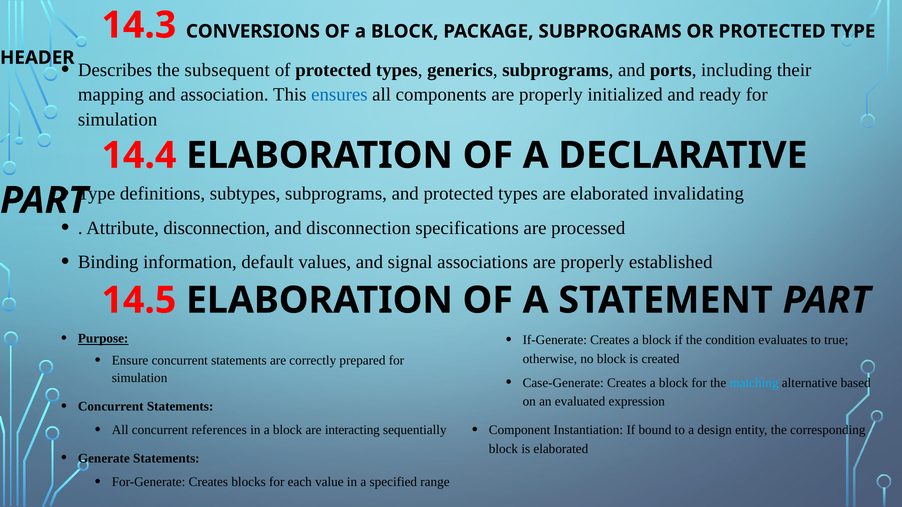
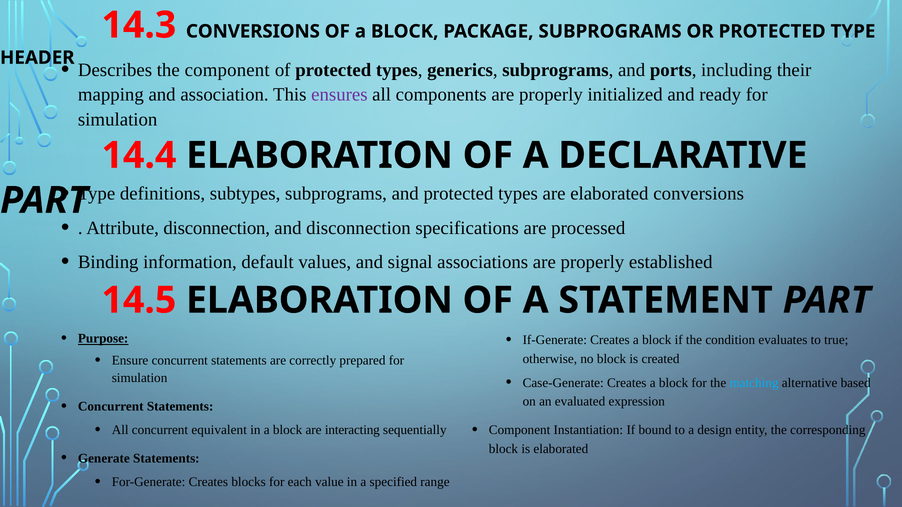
the subsequent: subsequent -> component
ensures colour: blue -> purple
elaborated invalidating: invalidating -> conversions
references: references -> equivalent
